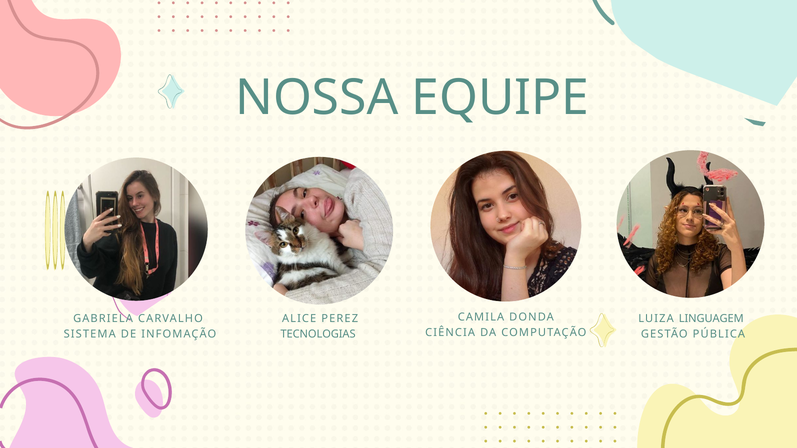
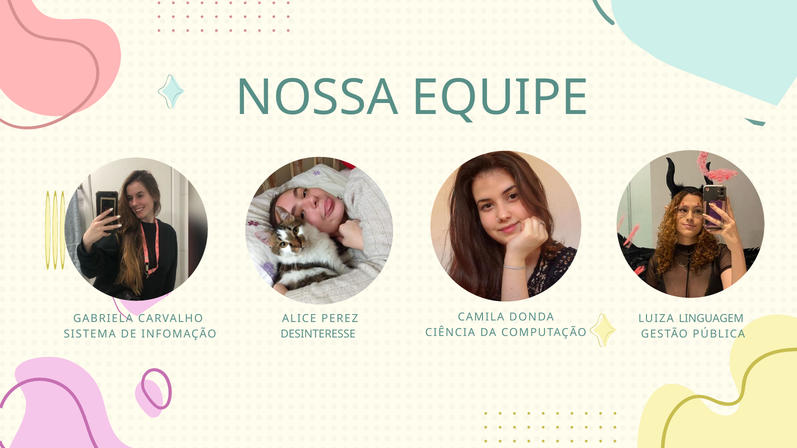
TECNOLOGIAS: TECNOLOGIAS -> DESINTERESSE
